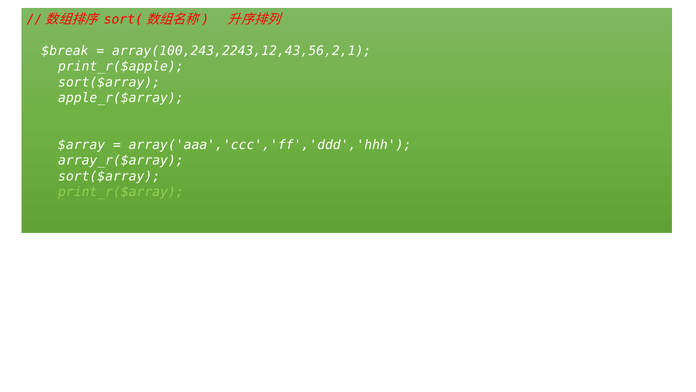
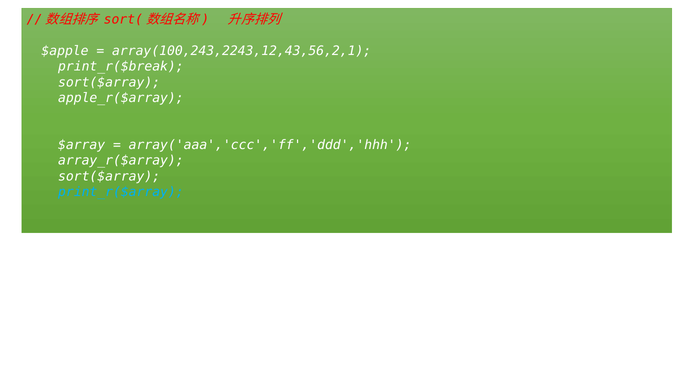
$break: $break -> $apple
print_r($apple: print_r($apple -> print_r($break
print_r($array colour: light green -> light blue
